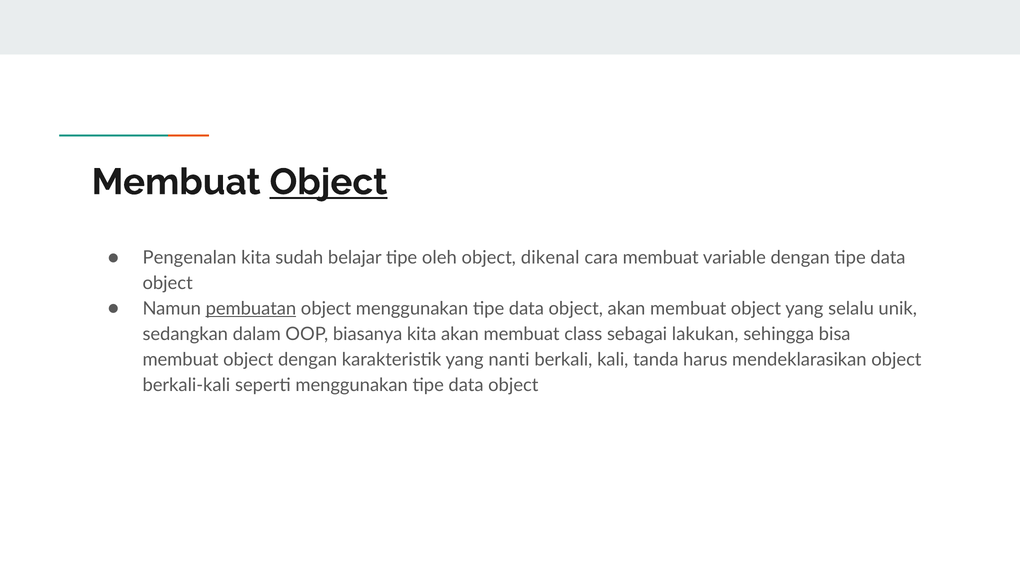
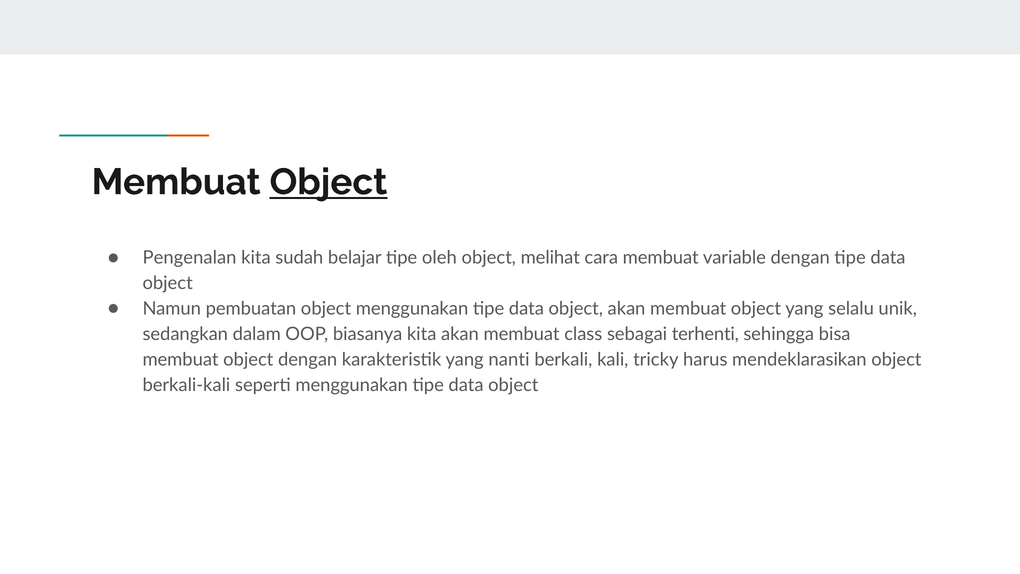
dikenal: dikenal -> melihat
pembuatan underline: present -> none
lakukan: lakukan -> terhenti
tanda: tanda -> tricky
